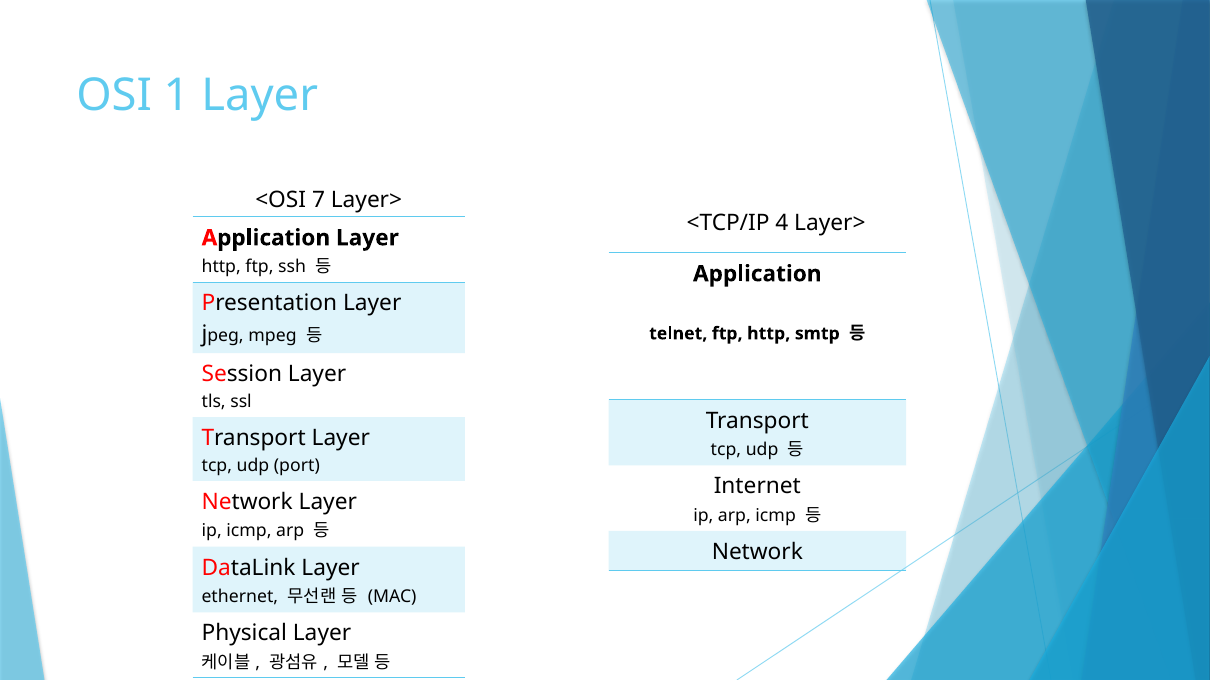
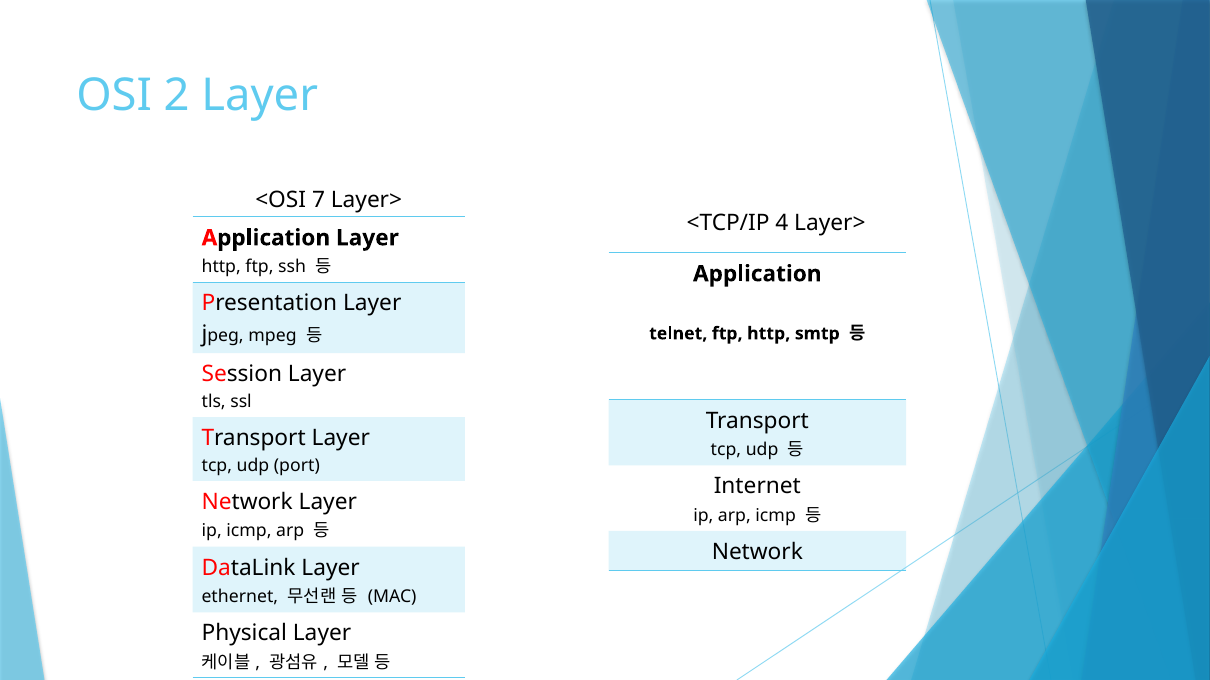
1: 1 -> 2
